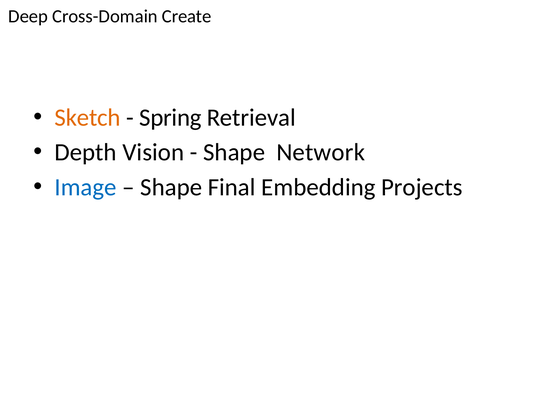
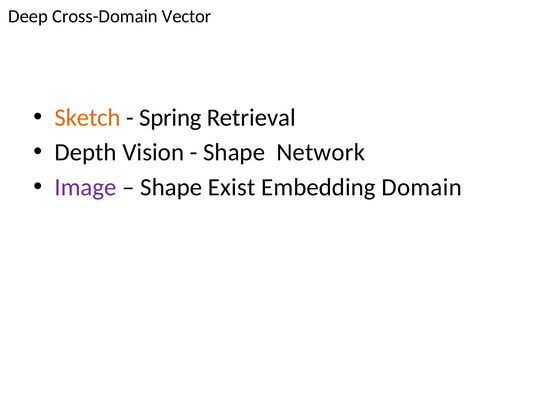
Create: Create -> Vector
Image colour: blue -> purple
Final: Final -> Exist
Projects: Projects -> Domain
